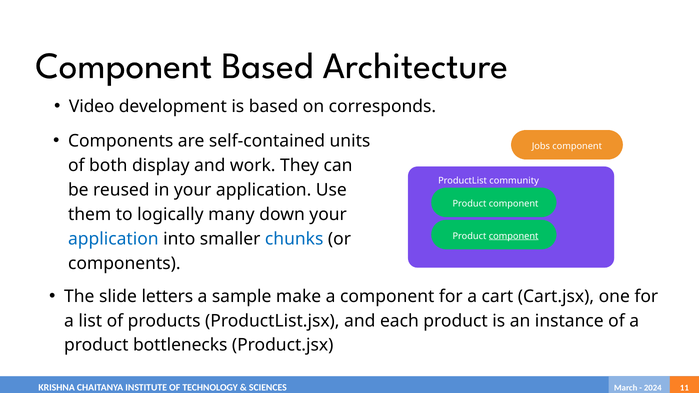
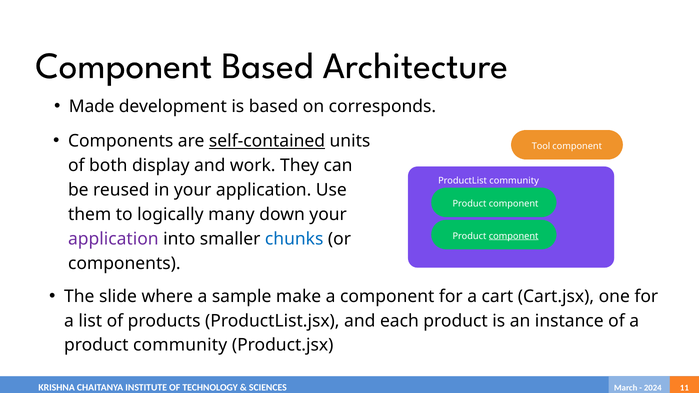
Video: Video -> Made
self-contained underline: none -> present
Jobs: Jobs -> Tool
application at (113, 239) colour: blue -> purple
letters: letters -> where
product bottlenecks: bottlenecks -> community
